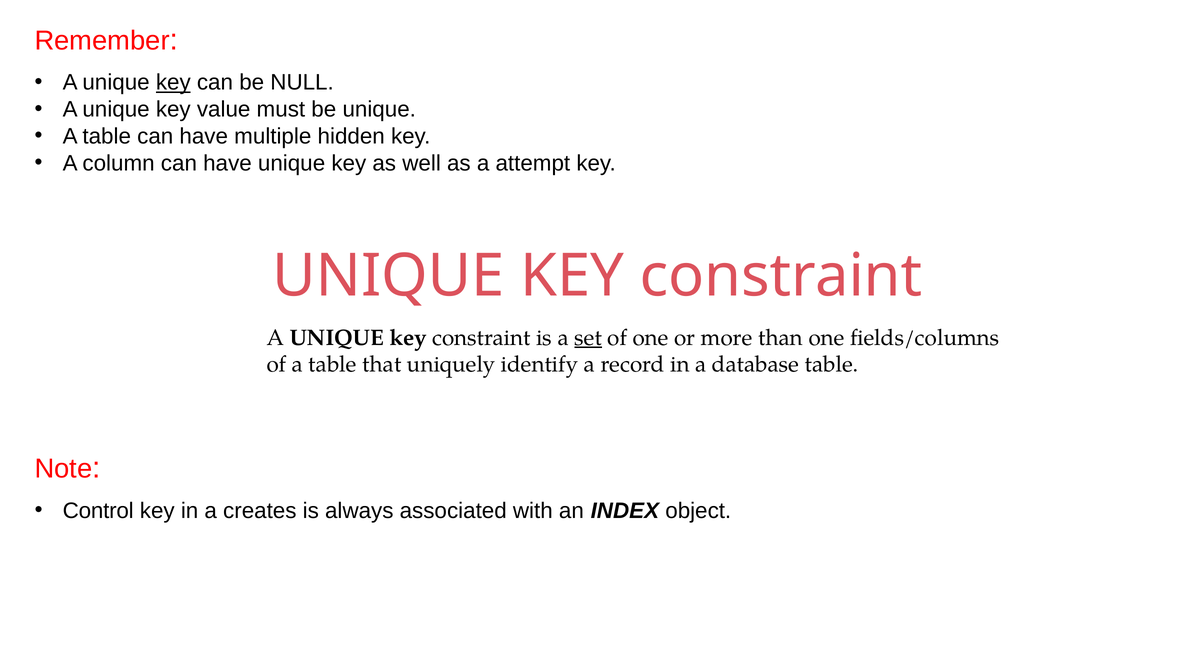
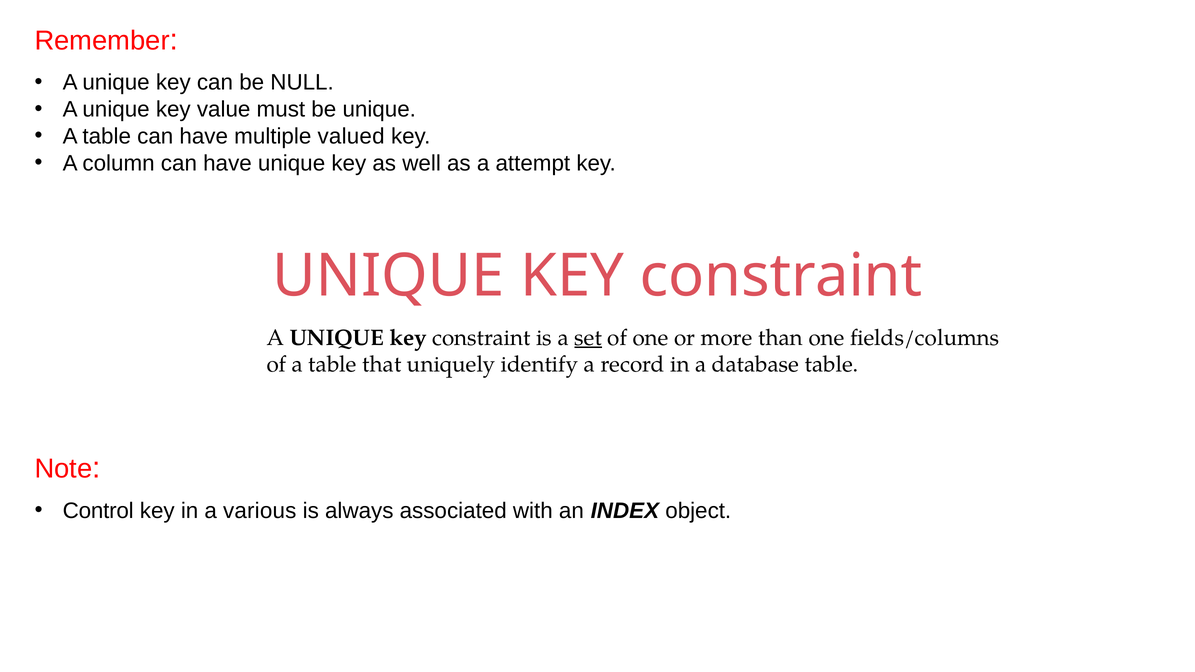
key at (173, 83) underline: present -> none
hidden: hidden -> valued
creates: creates -> various
